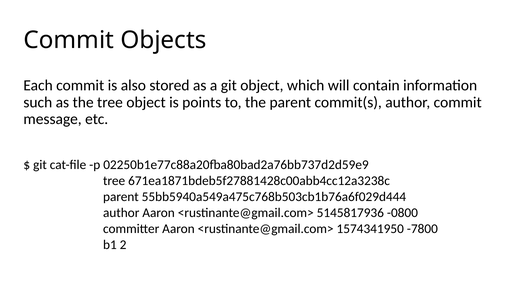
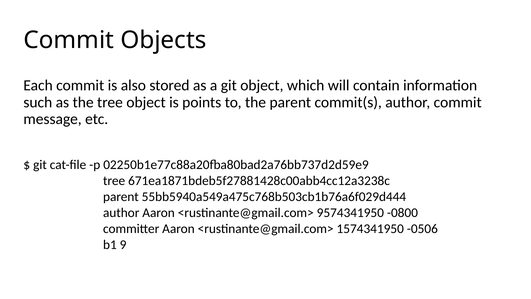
5145817936: 5145817936 -> 9574341950
-7800: -7800 -> -0506
2: 2 -> 9
